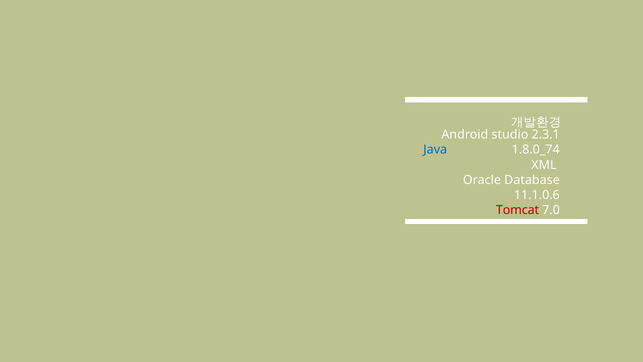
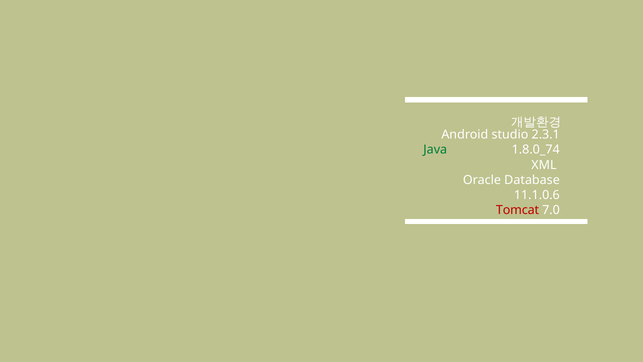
Java colour: blue -> green
